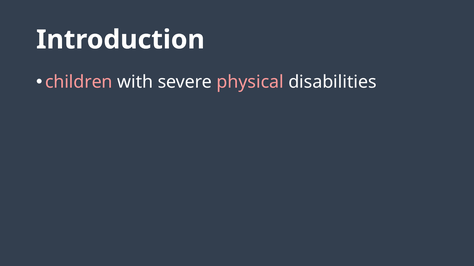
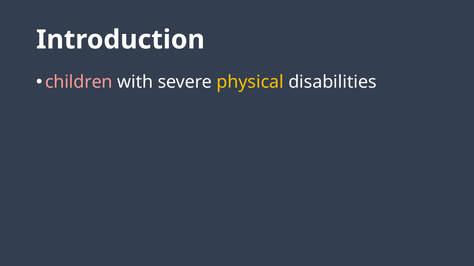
physical colour: pink -> yellow
